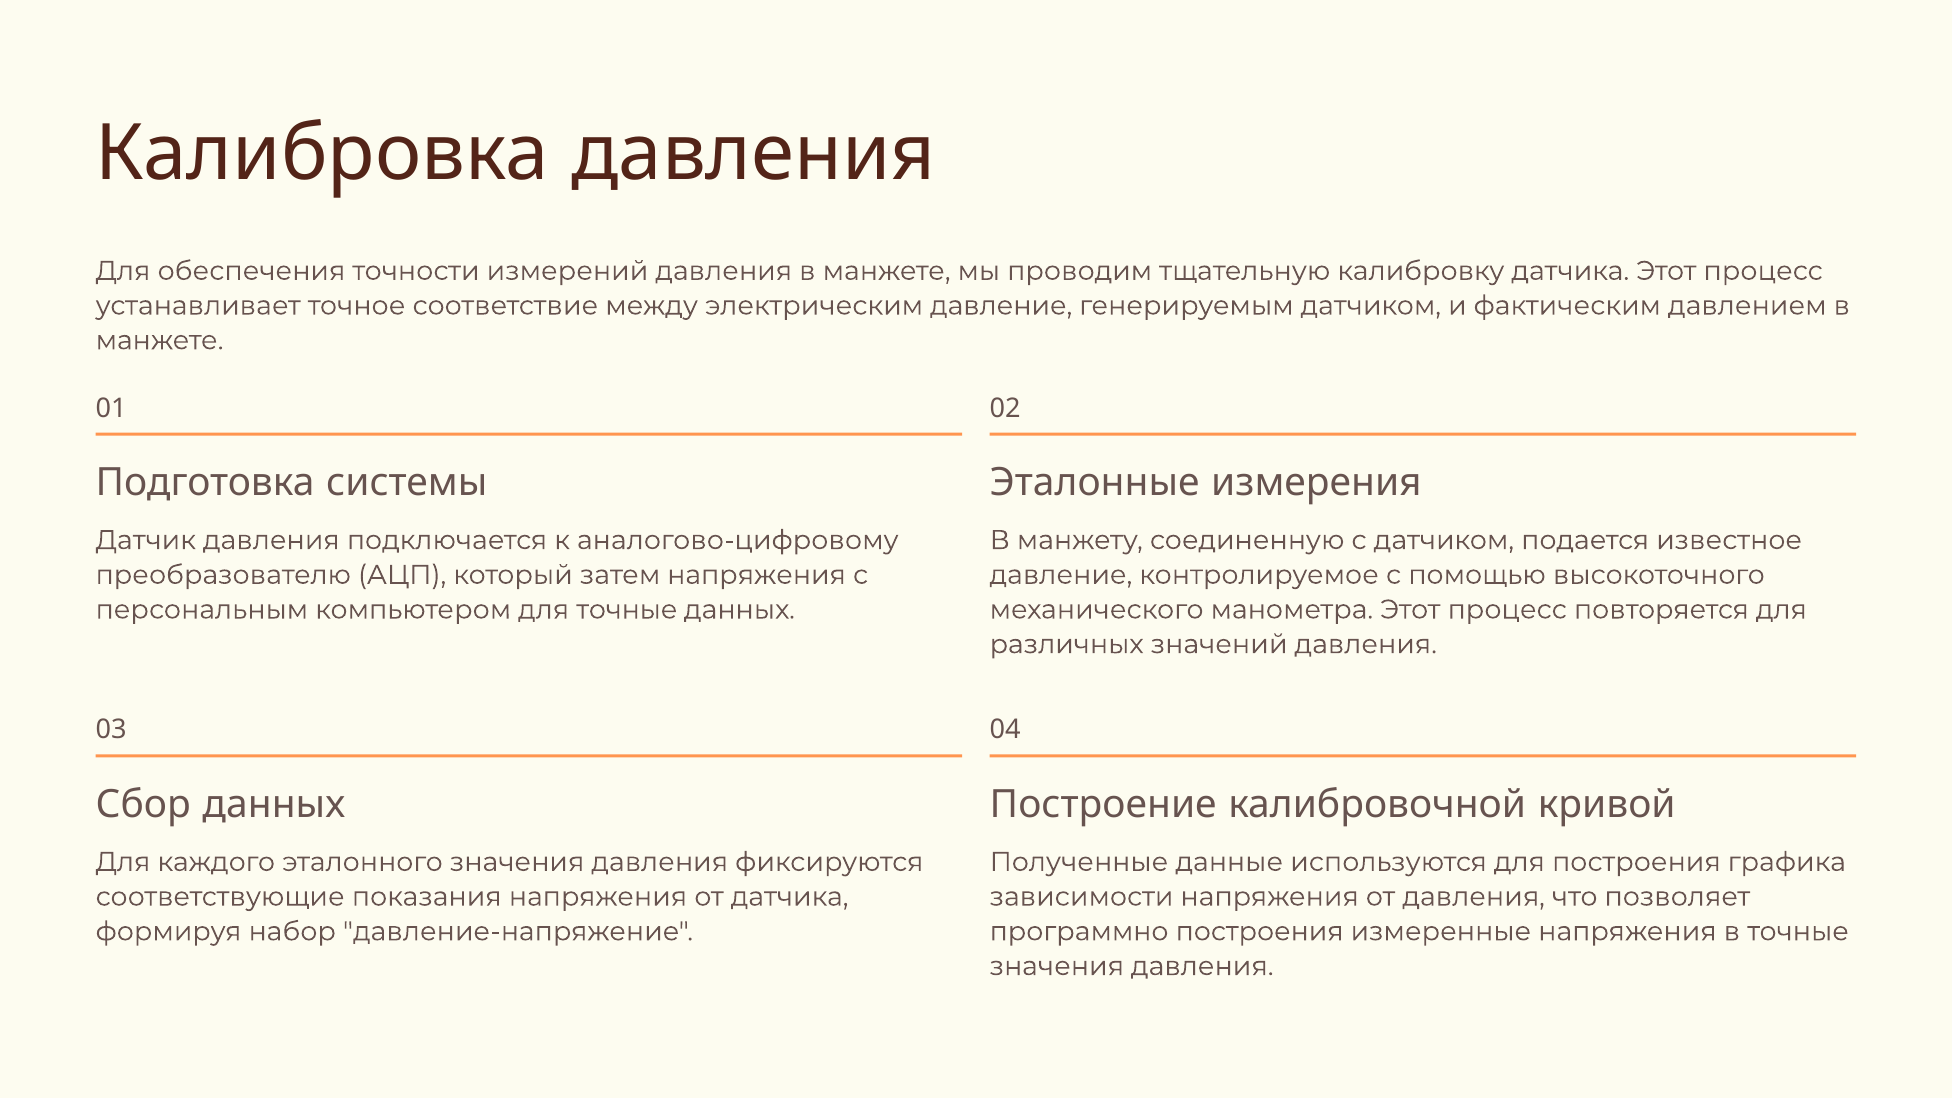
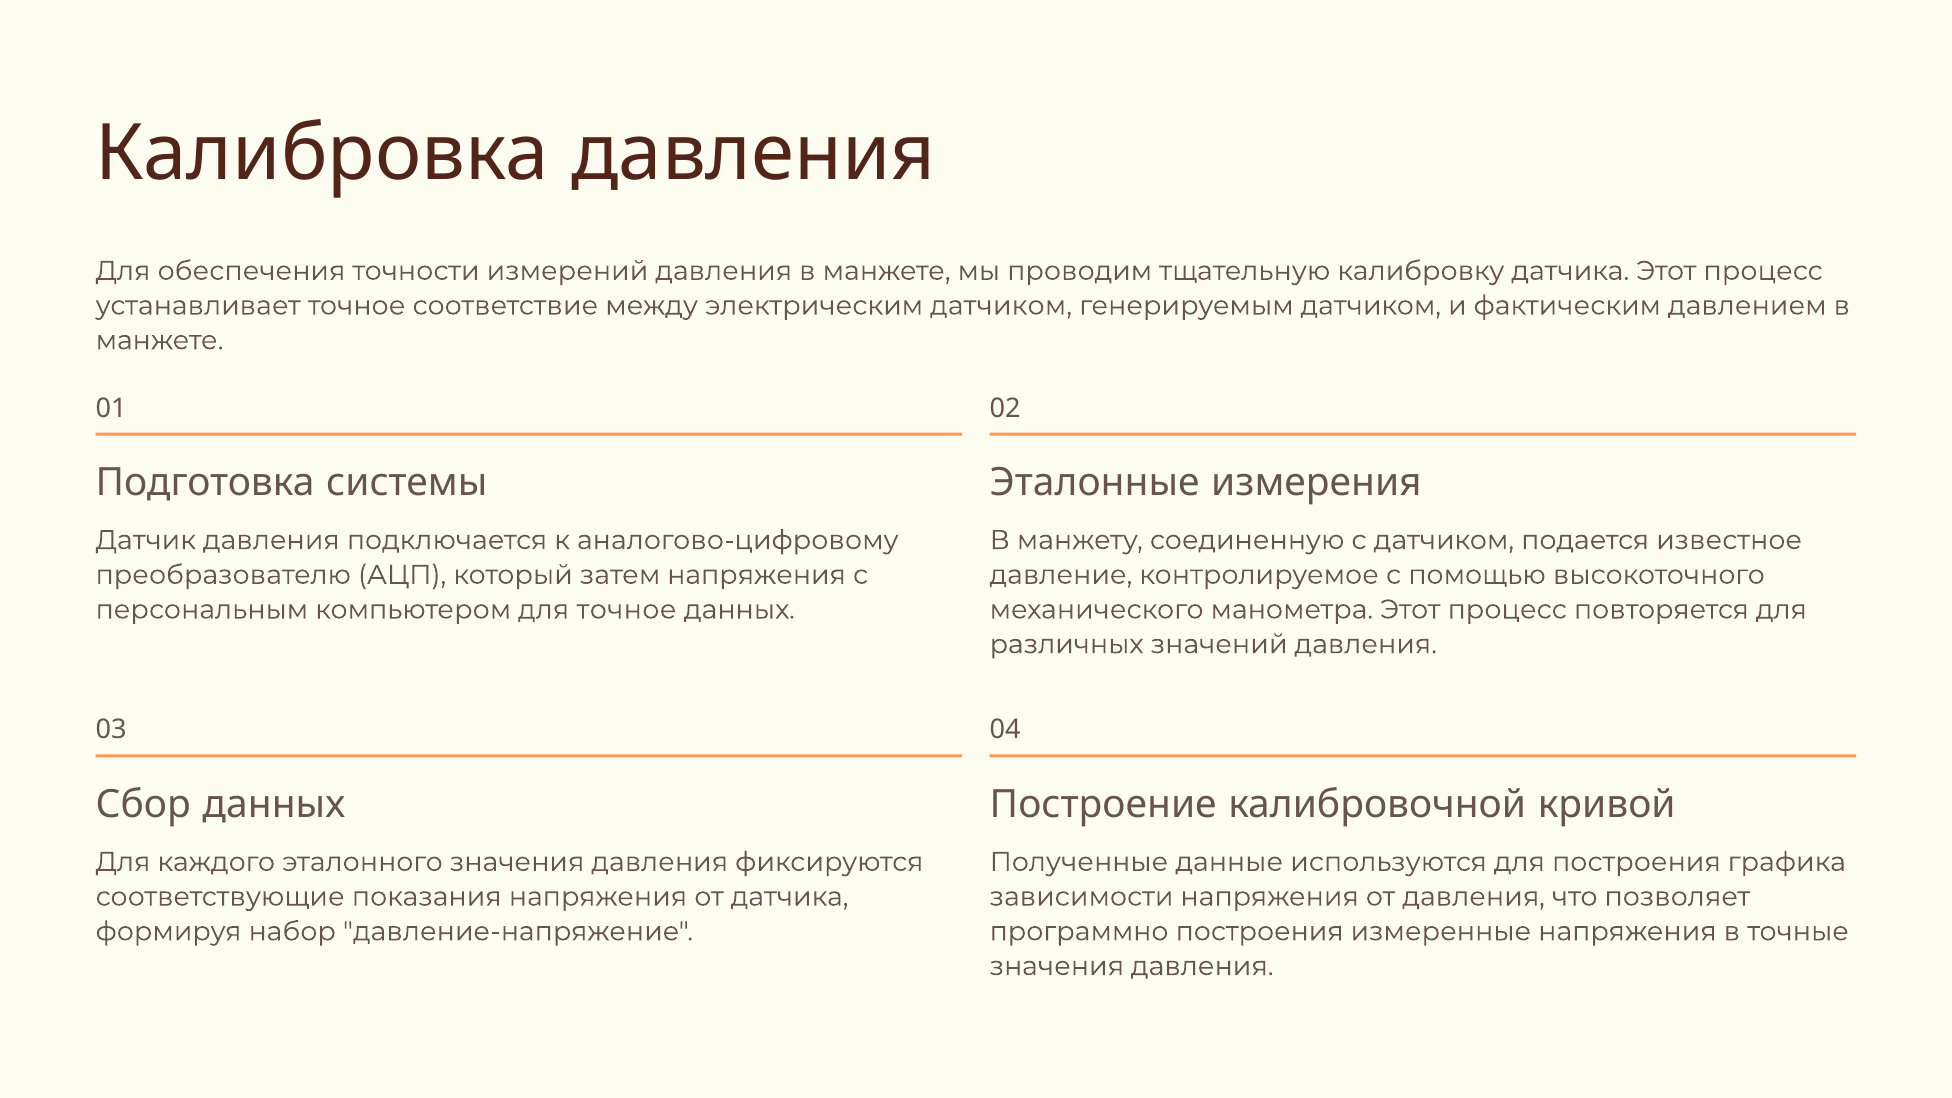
электрическим давление: давление -> датчиком
для точные: точные -> точное
